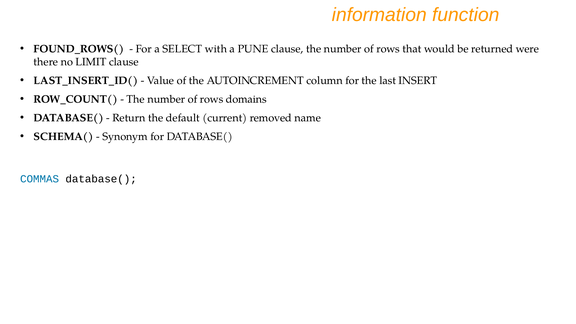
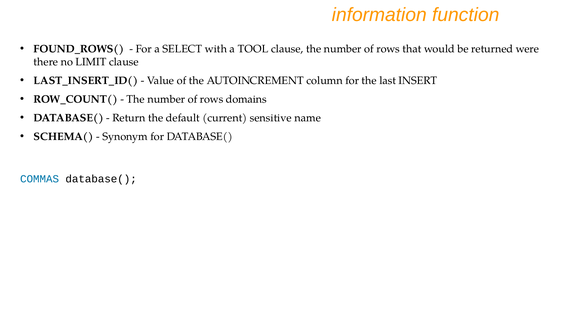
PUNE: PUNE -> TOOL
removed: removed -> sensitive
